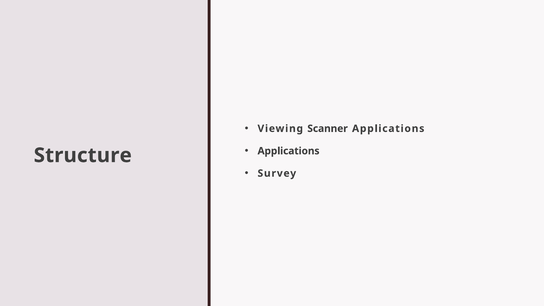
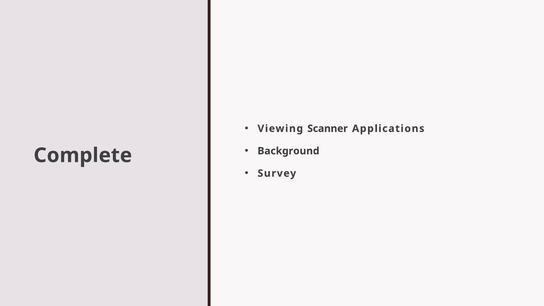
Applications at (289, 151): Applications -> Background
Structure: Structure -> Complete
